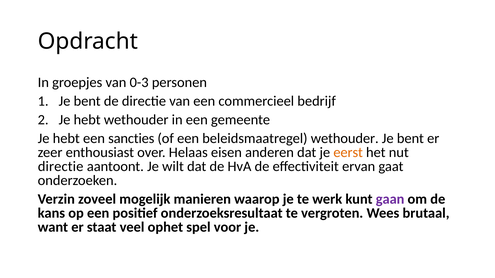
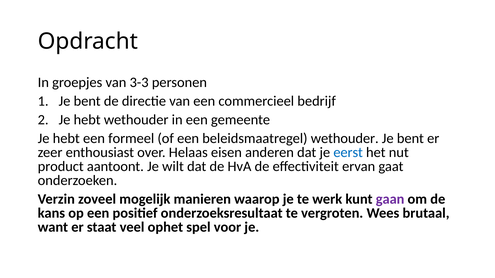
0-3: 0-3 -> 3-3
sancties: sancties -> formeel
eerst colour: orange -> blue
directie at (61, 167): directie -> product
